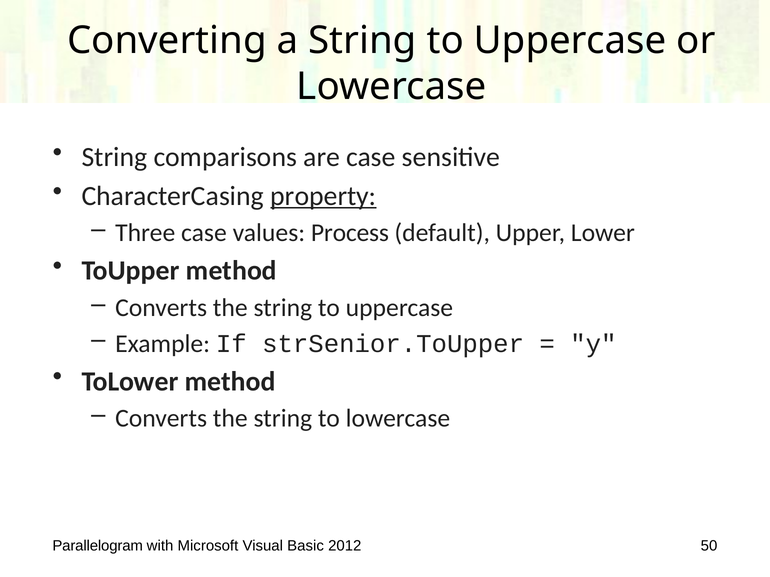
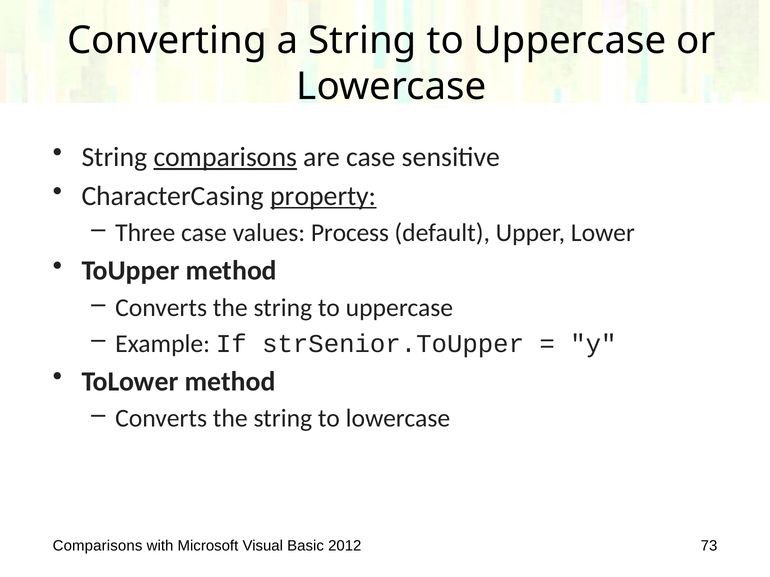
comparisons at (225, 157) underline: none -> present
Parallelogram at (98, 546): Parallelogram -> Comparisons
50: 50 -> 73
